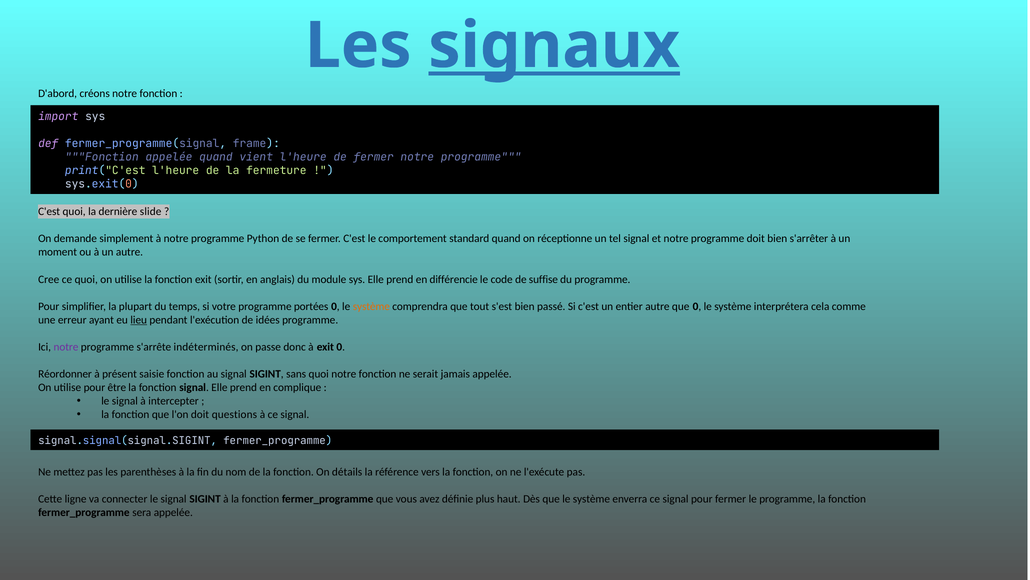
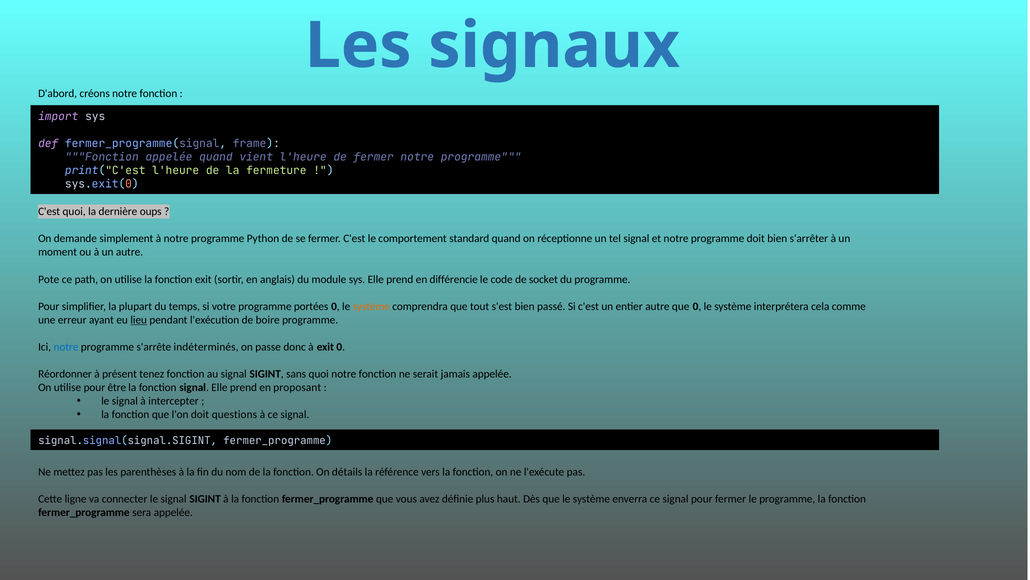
signaux underline: present -> none
slide: slide -> oups
Cree: Cree -> Pote
ce quoi: quoi -> path
suffise: suffise -> socket
idées: idées -> boire
notre at (66, 347) colour: purple -> blue
saisie: saisie -> tenez
complique: complique -> proposant
